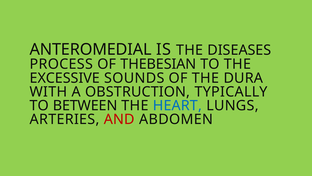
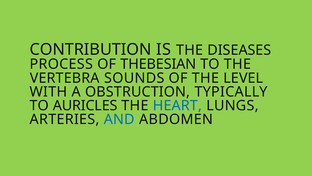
ANTEROMEDIAL: ANTEROMEDIAL -> CONTRIBUTION
EXCESSIVE: EXCESSIVE -> VERTEBRA
DURA: DURA -> LEVEL
BETWEEN: BETWEEN -> AURICLES
AND colour: red -> blue
